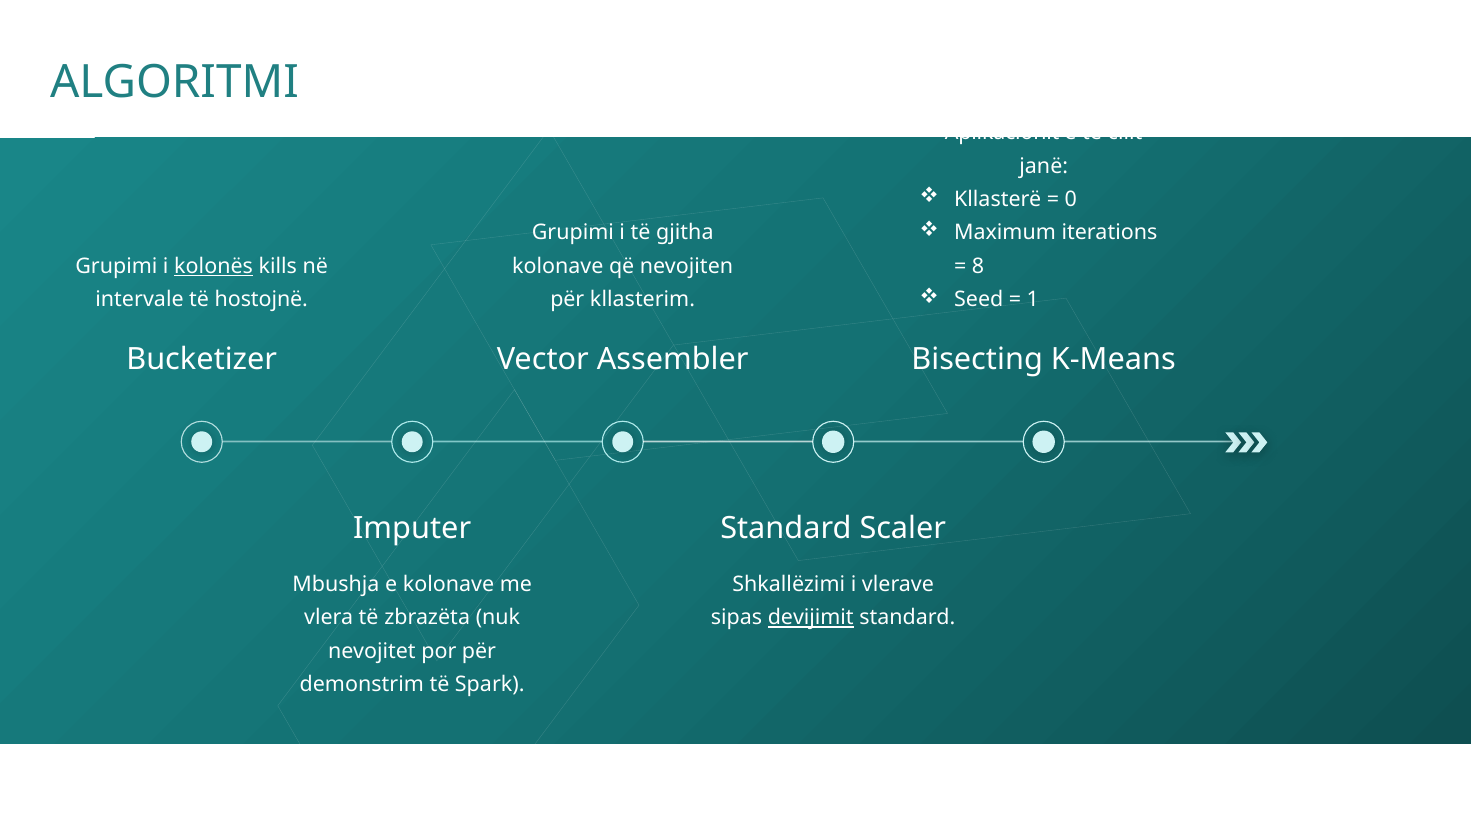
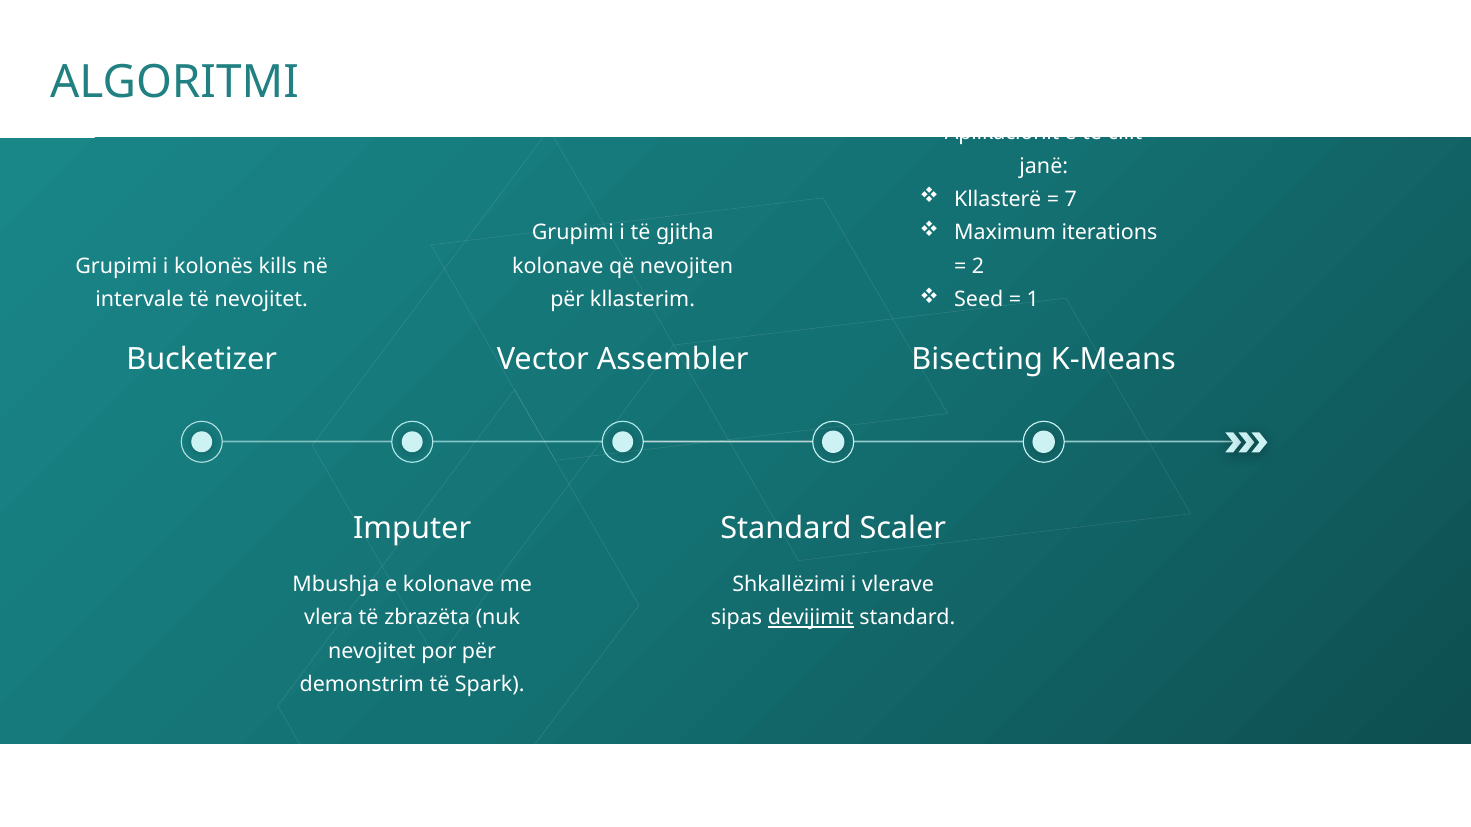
0: 0 -> 7
kolonës underline: present -> none
8: 8 -> 2
të hostojnë: hostojnë -> nevojitet
